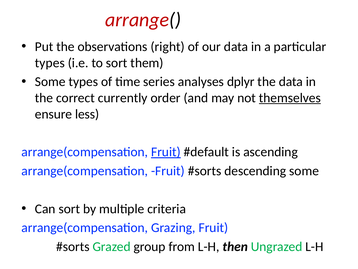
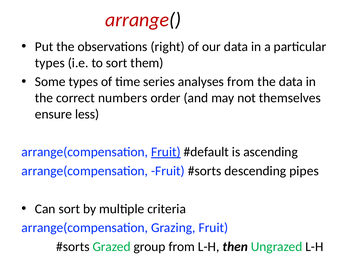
analyses dplyr: dplyr -> from
currently: currently -> numbers
themselves underline: present -> none
descending some: some -> pipes
